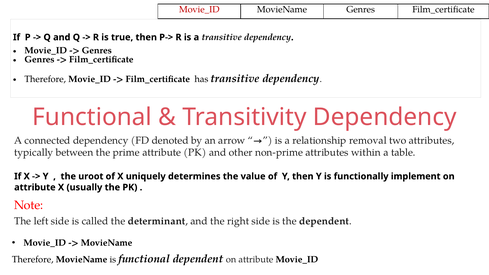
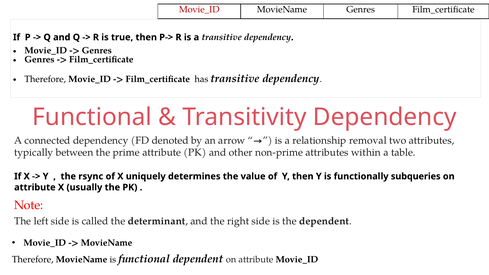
uroot: uroot -> rsync
implement: implement -> subqueries
